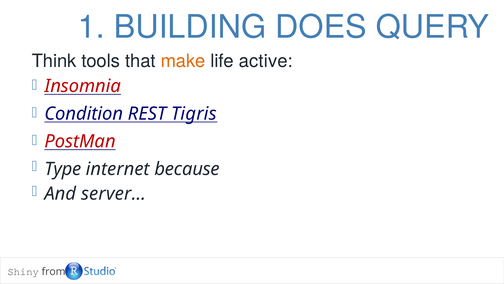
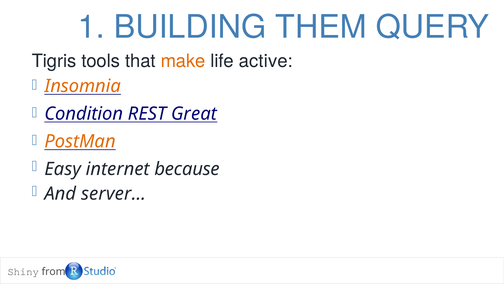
DOES: DOES -> THEM
Think: Think -> Tigris
Insomnia colour: red -> orange
Tigris: Tigris -> Great
PostMan colour: red -> orange
Type: Type -> Easy
